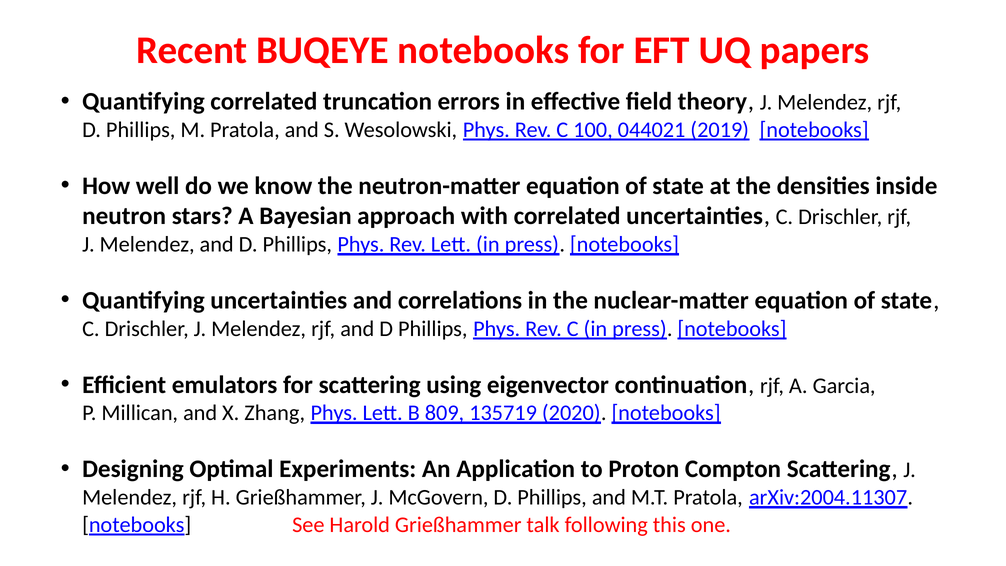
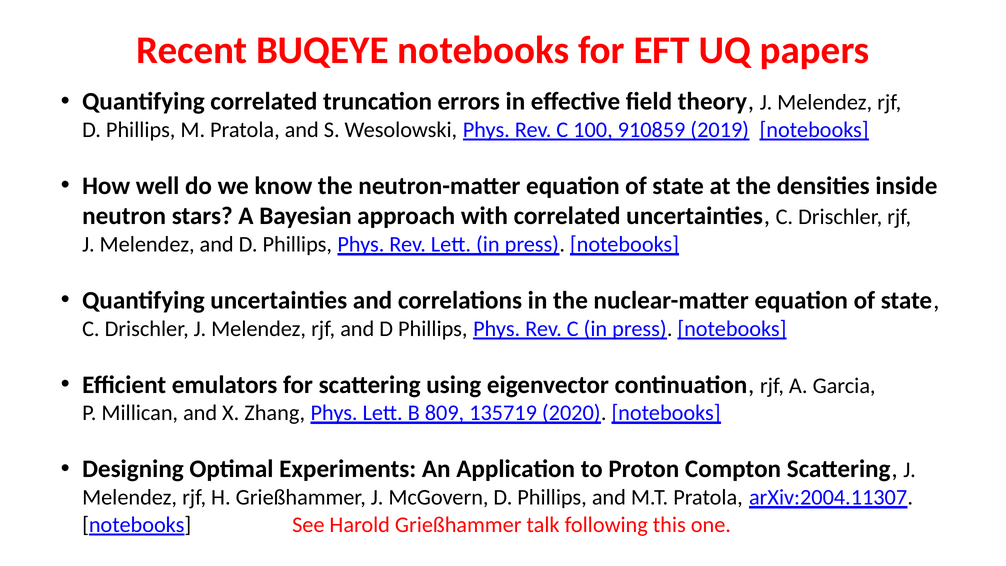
044021: 044021 -> 910859
